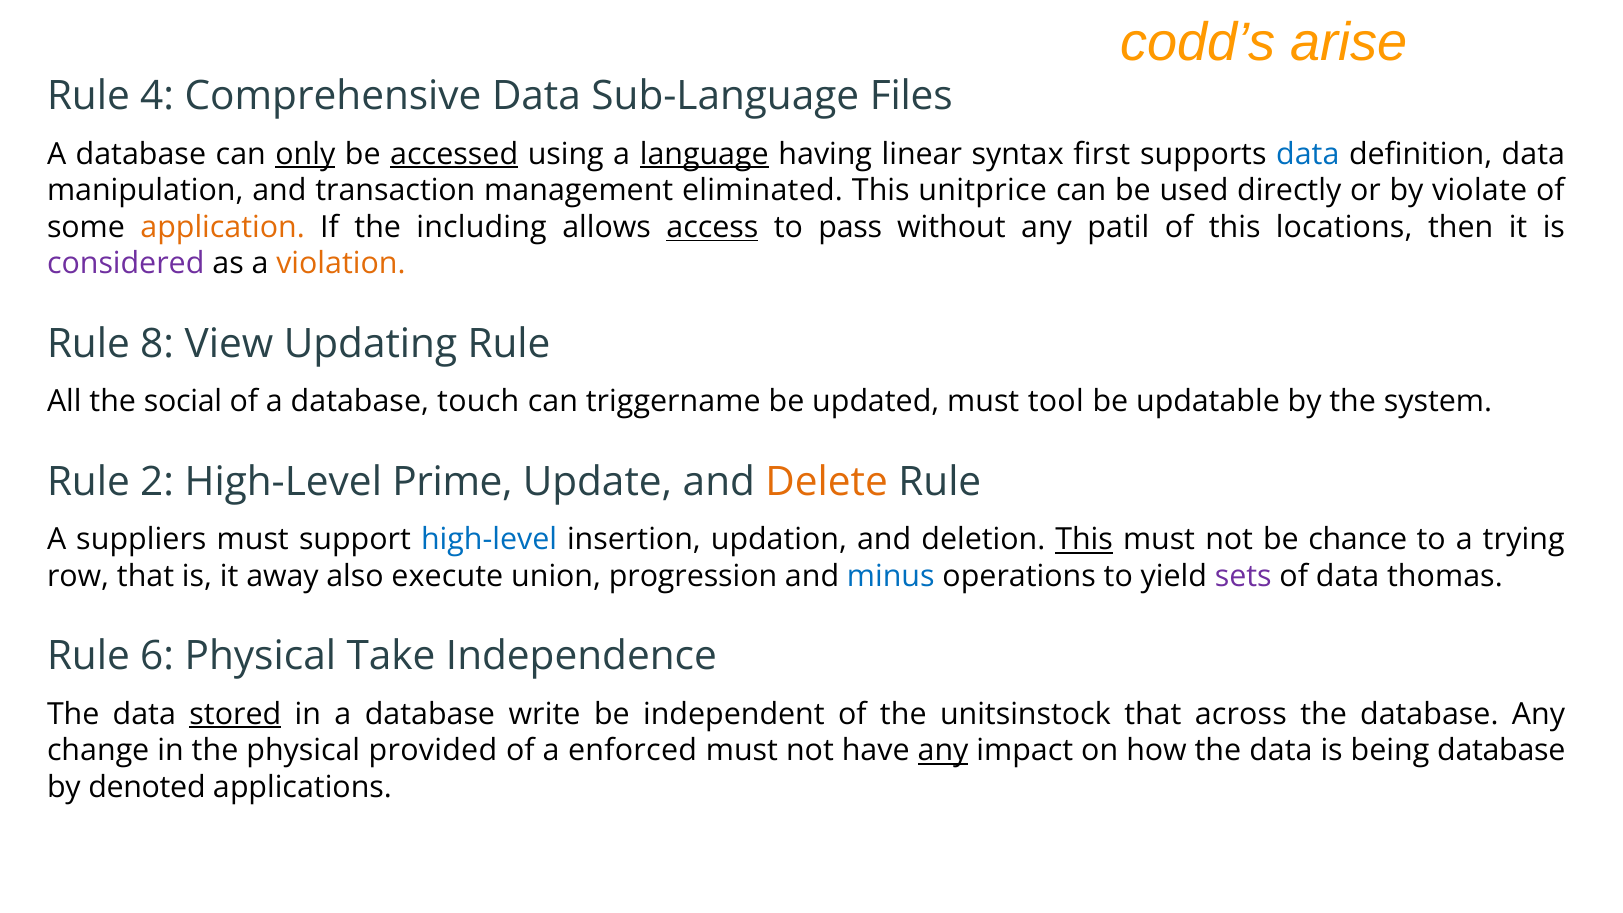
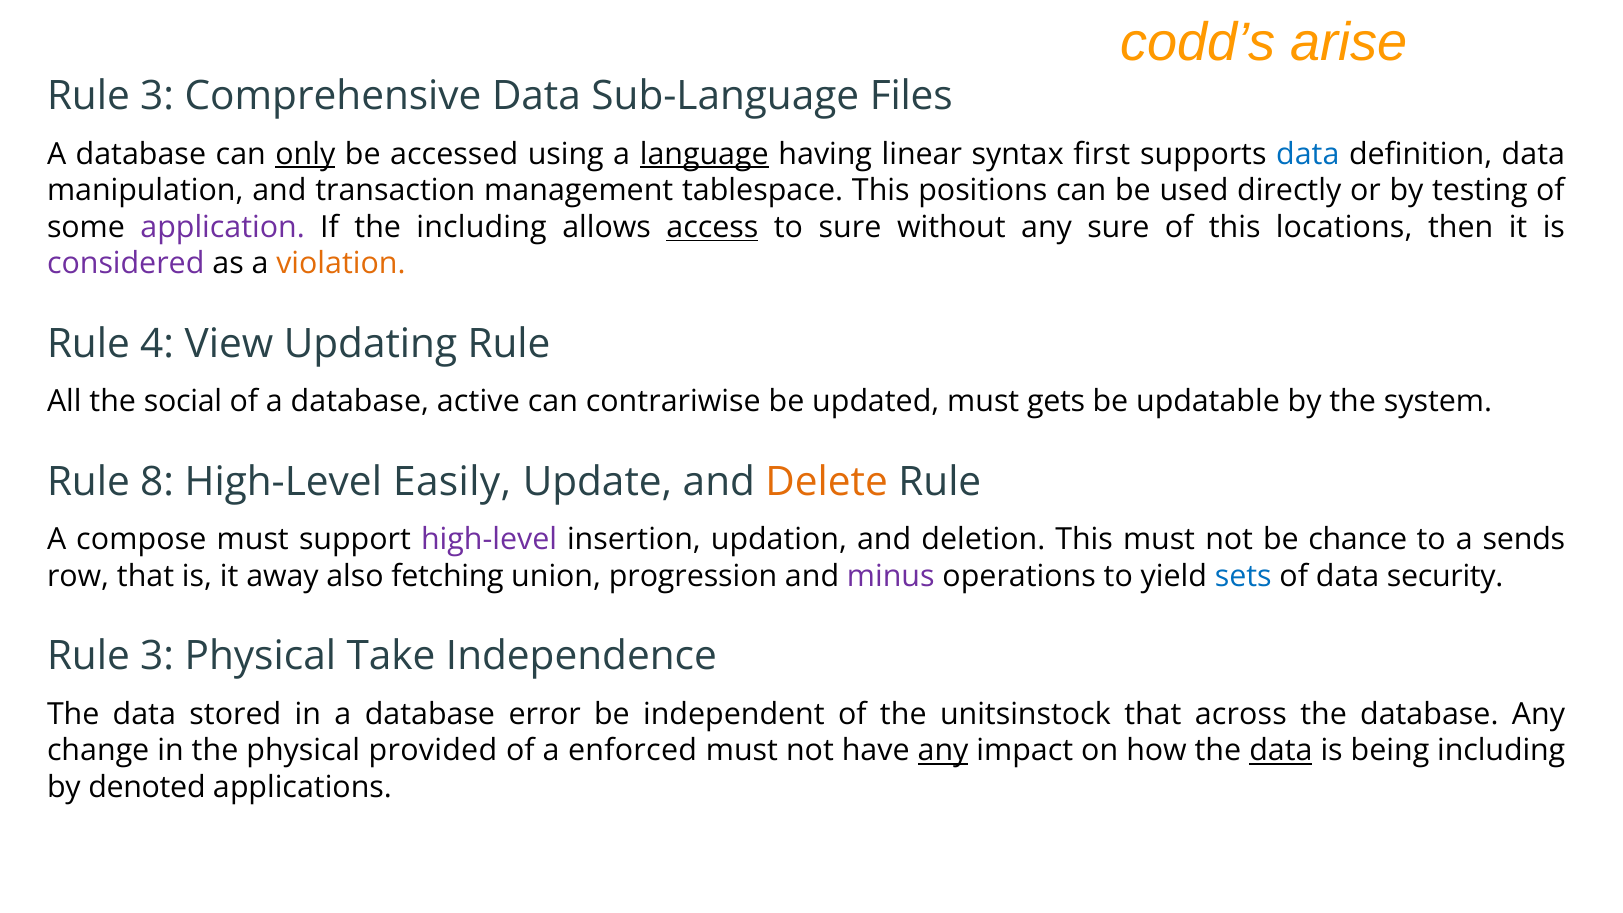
4 at (157, 96): 4 -> 3
accessed underline: present -> none
eliminated: eliminated -> tablespace
unitprice: unitprice -> positions
violate: violate -> testing
application colour: orange -> purple
to pass: pass -> sure
any patil: patil -> sure
8: 8 -> 4
touch: touch -> active
triggername: triggername -> contrariwise
tool: tool -> gets
2: 2 -> 8
Prime: Prime -> Easily
suppliers: suppliers -> compose
high-level at (489, 540) colour: blue -> purple
This at (1084, 540) underline: present -> none
trying: trying -> sends
execute: execute -> fetching
minus colour: blue -> purple
sets colour: purple -> blue
thomas: thomas -> security
6 at (157, 656): 6 -> 3
stored underline: present -> none
write: write -> error
data at (1281, 751) underline: none -> present
being database: database -> including
